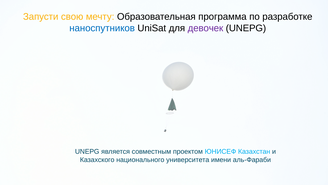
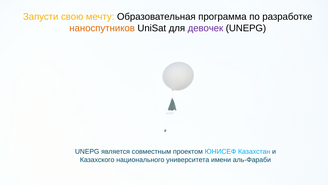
наноспутников colour: blue -> orange
